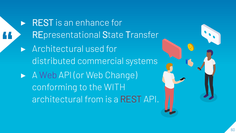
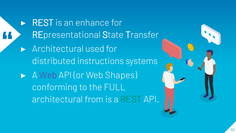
commercial: commercial -> instructions
Change: Change -> Shapes
WITH: WITH -> FULL
REST at (131, 99) colour: red -> green
